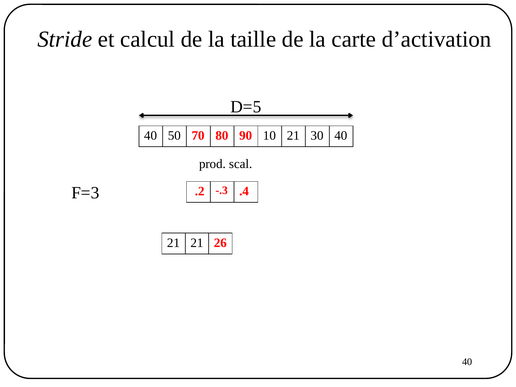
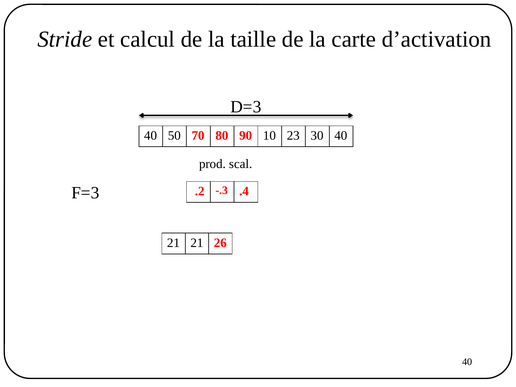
D=5: D=5 -> D=3
10 21: 21 -> 23
